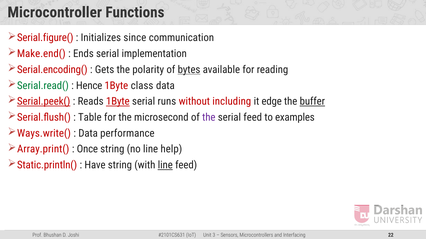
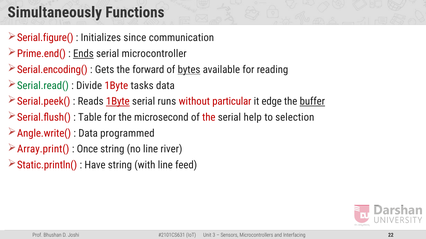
Microcontroller: Microcontroller -> Simultaneously
Make.end(: Make.end( -> Prime.end(
Ends underline: none -> present
implementation: implementation -> microcontroller
polarity: polarity -> forward
Hence: Hence -> Divide
class: class -> tasks
Serial.peek( underline: present -> none
including: including -> particular
the at (209, 118) colour: purple -> red
serial feed: feed -> help
examples: examples -> selection
Ways.write(: Ways.write( -> Angle.write(
performance: performance -> programmed
help: help -> river
line at (165, 165) underline: present -> none
